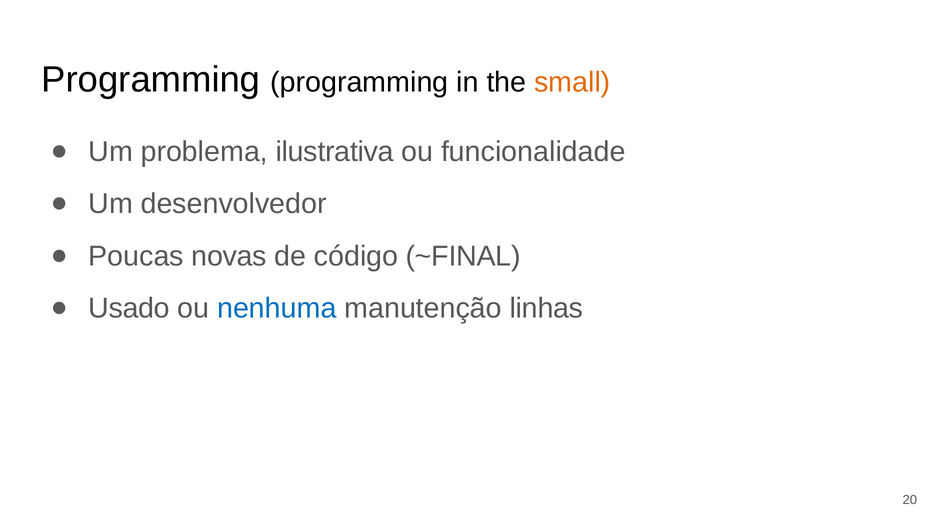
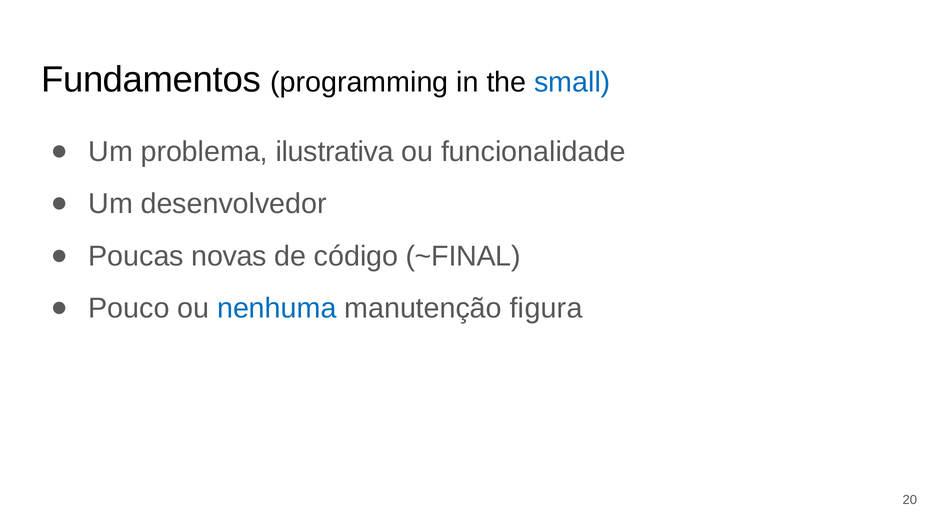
Programming at (151, 80): Programming -> Fundamentos
small colour: orange -> blue
Usado: Usado -> Pouco
linhas: linhas -> figura
